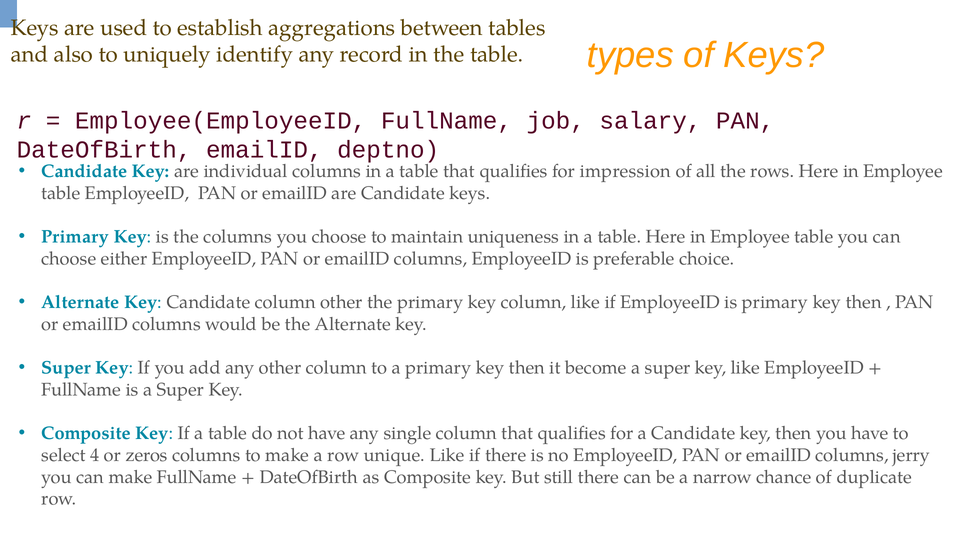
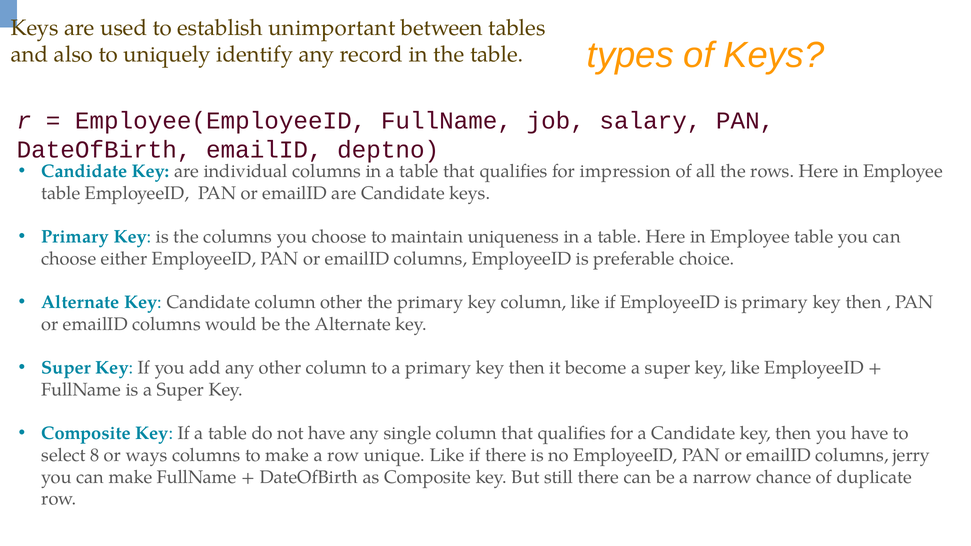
aggregations: aggregations -> unimportant
4: 4 -> 8
zeros: zeros -> ways
